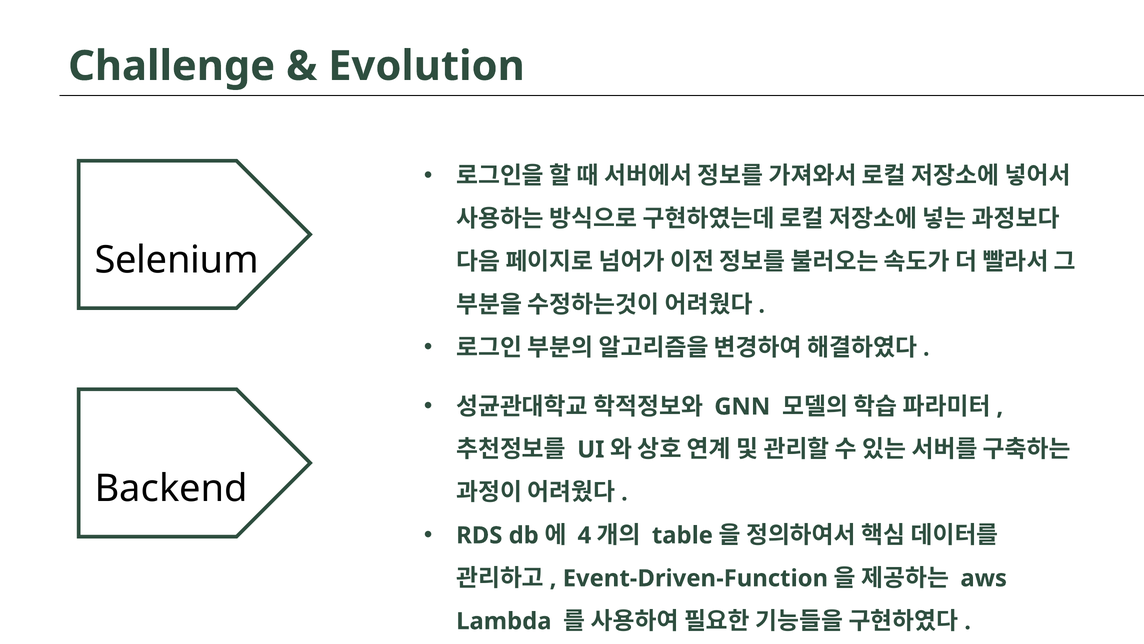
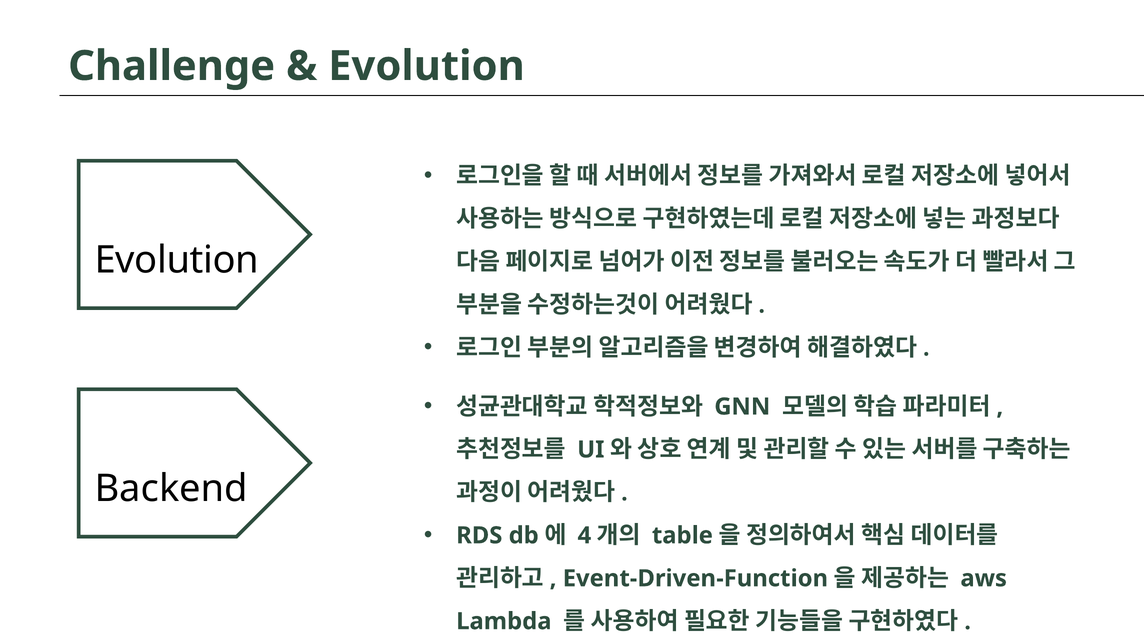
Selenium at (177, 260): Selenium -> Evolution
